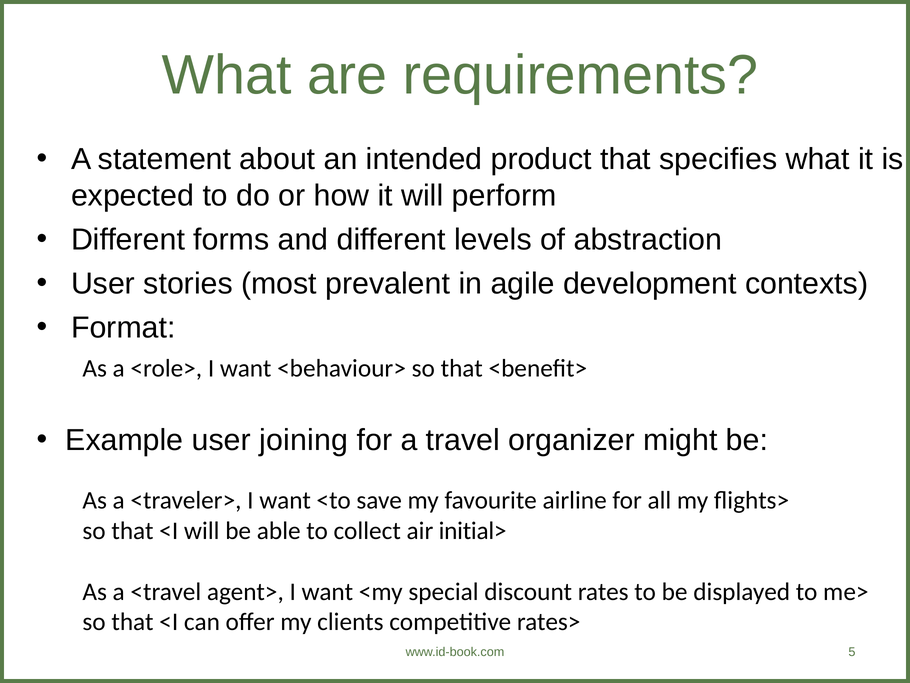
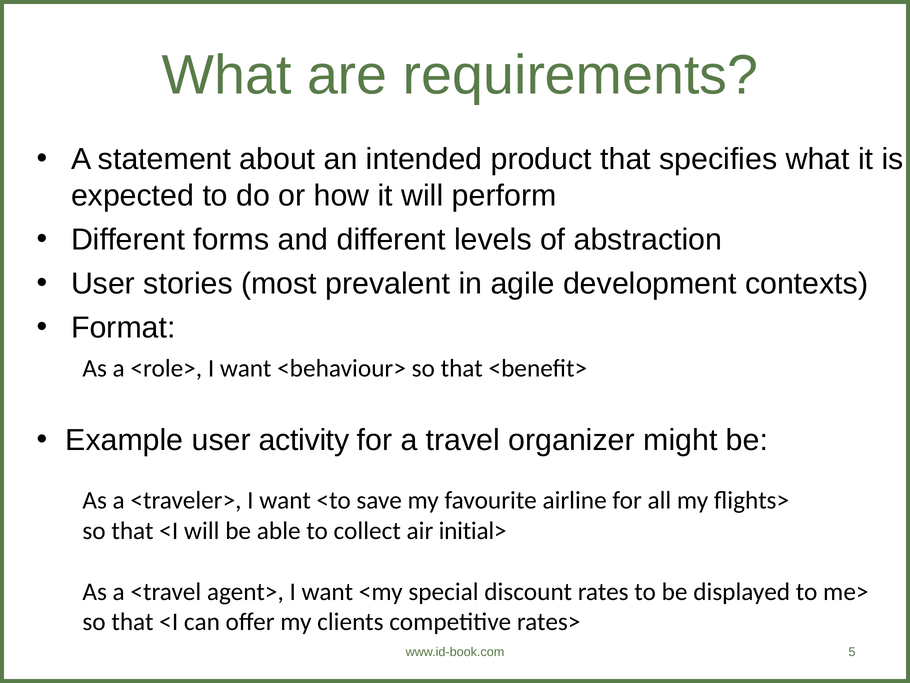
joining: joining -> activity
